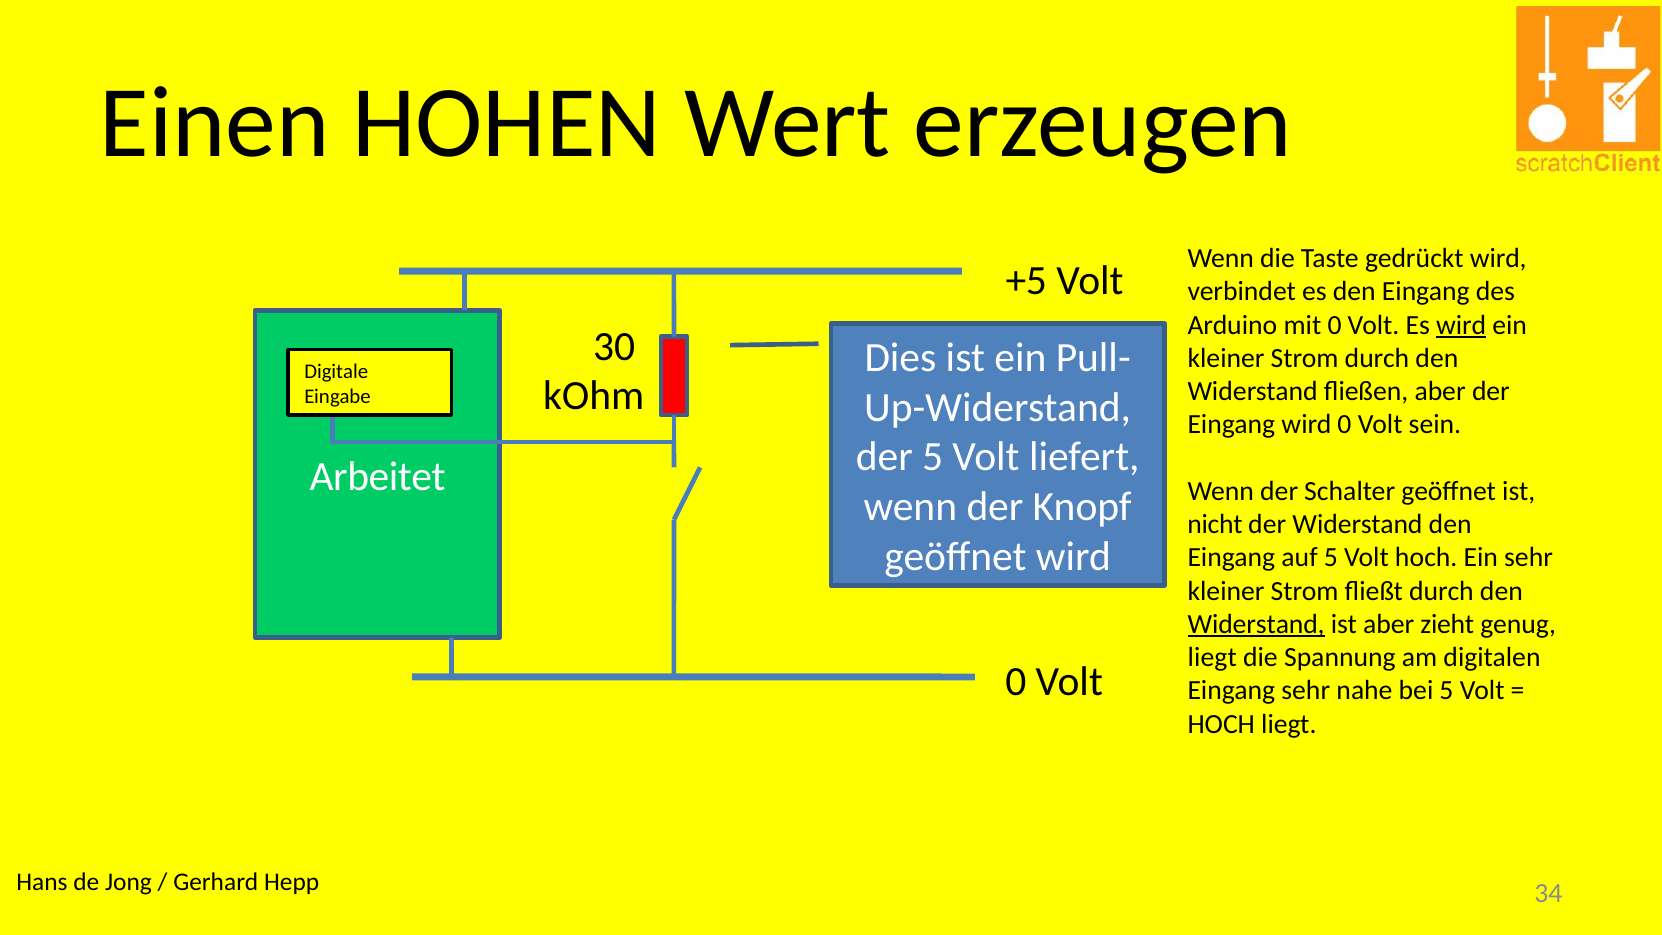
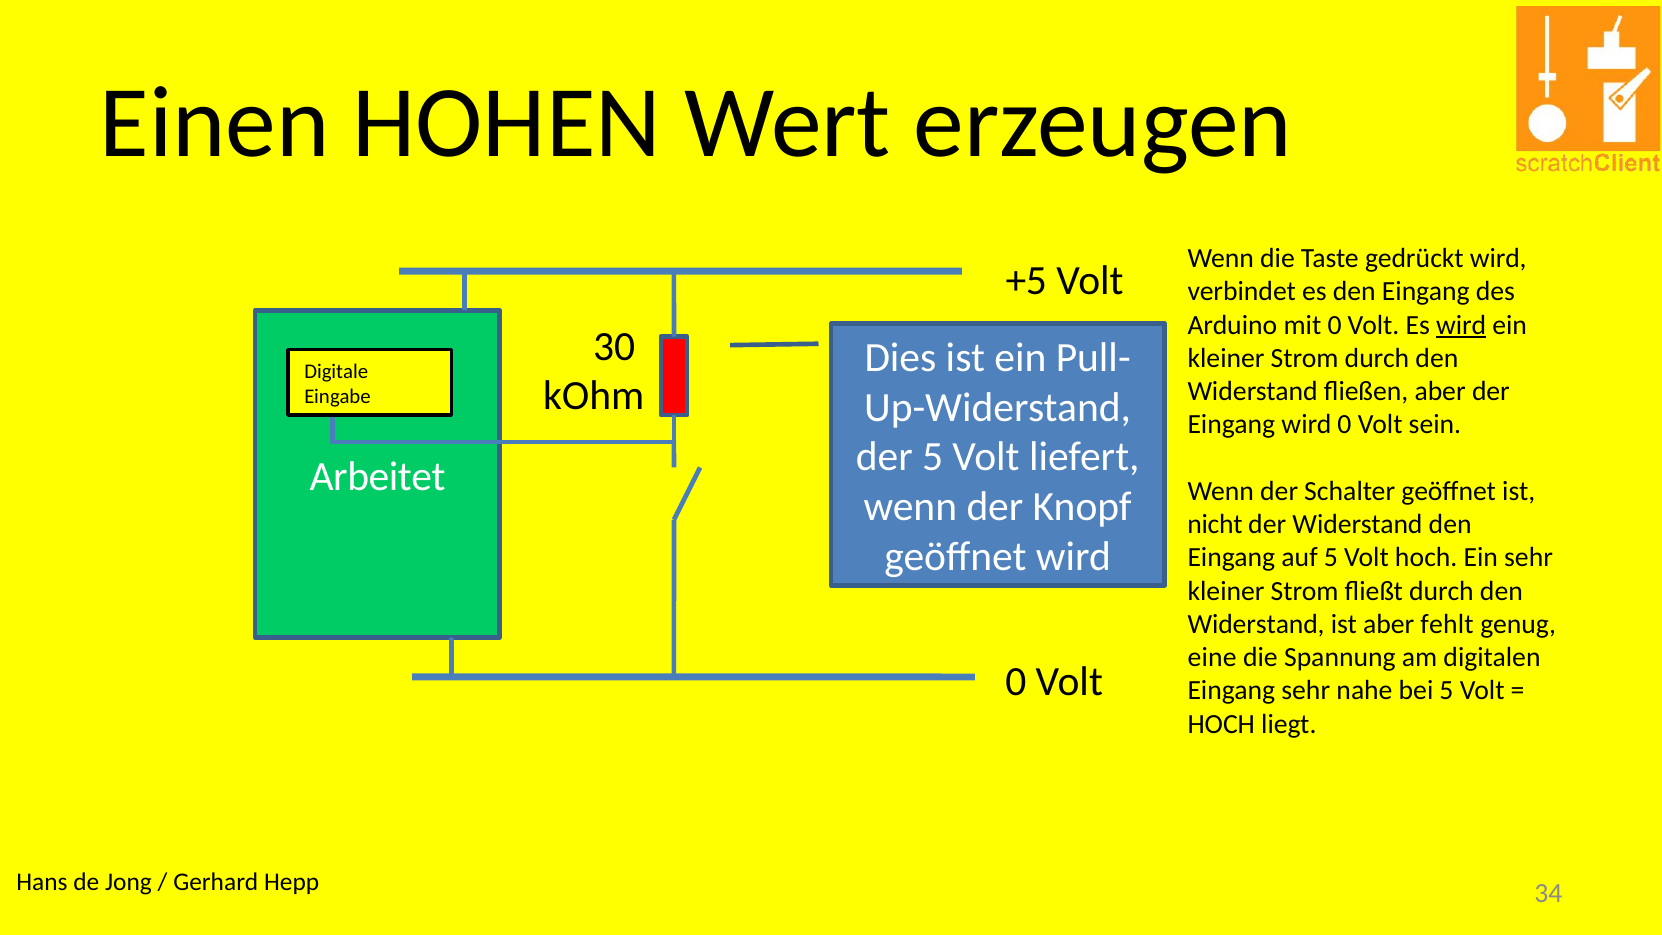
Widerstand at (1256, 624) underline: present -> none
zieht: zieht -> fehlt
liegt at (1212, 657): liegt -> eine
